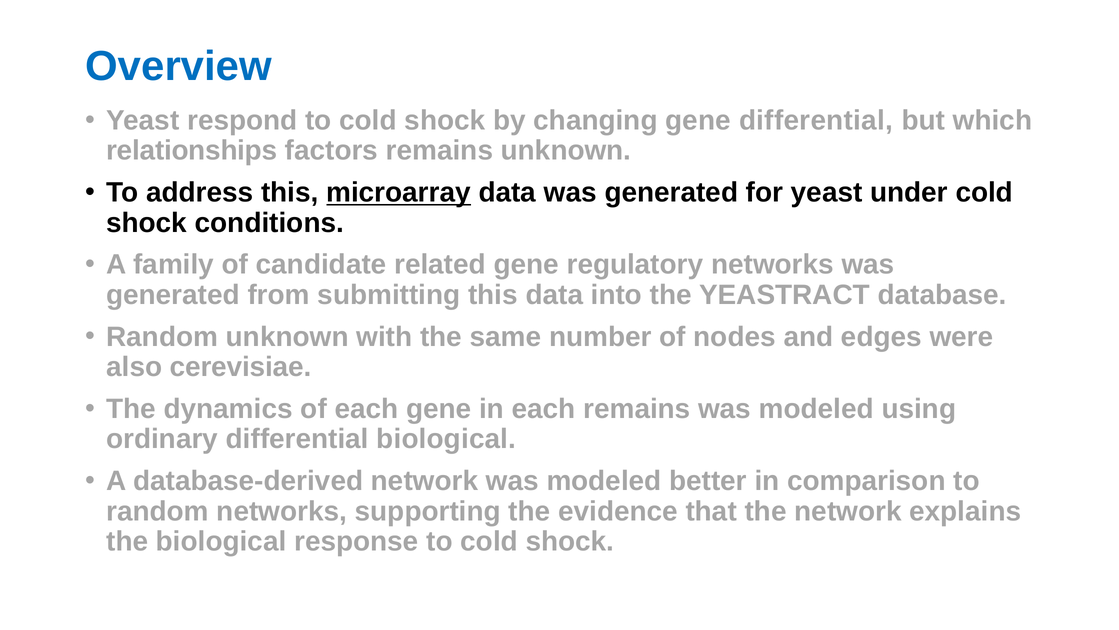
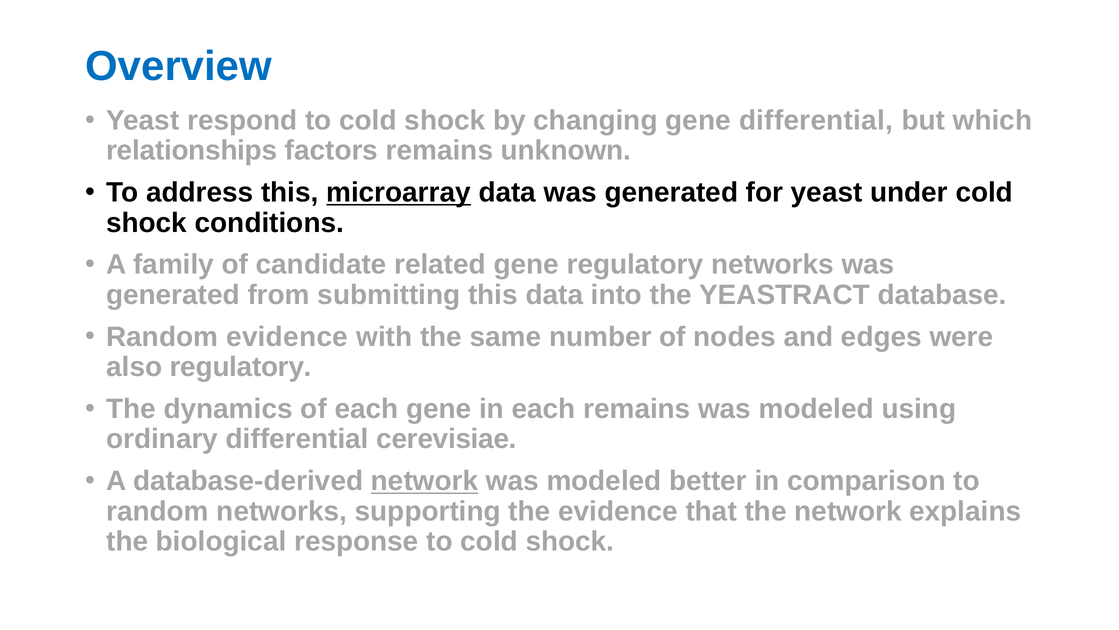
Random unknown: unknown -> evidence
also cerevisiae: cerevisiae -> regulatory
differential biological: biological -> cerevisiae
network at (424, 481) underline: none -> present
